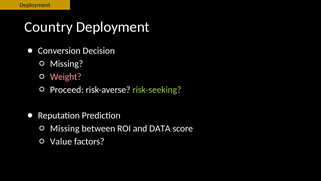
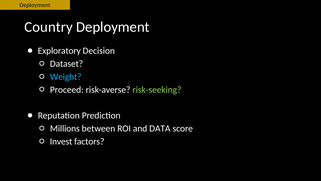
Conversion: Conversion -> Exploratory
Missing at (66, 64): Missing -> Dataset
Weight colour: pink -> light blue
Missing at (65, 128): Missing -> Millions
Value: Value -> Invest
